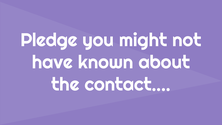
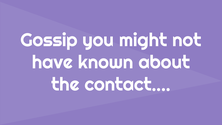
Pledge: Pledge -> Gossip
